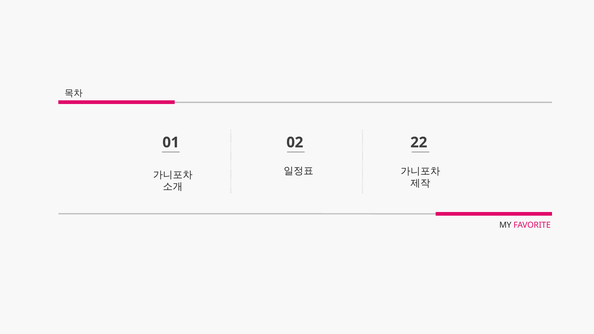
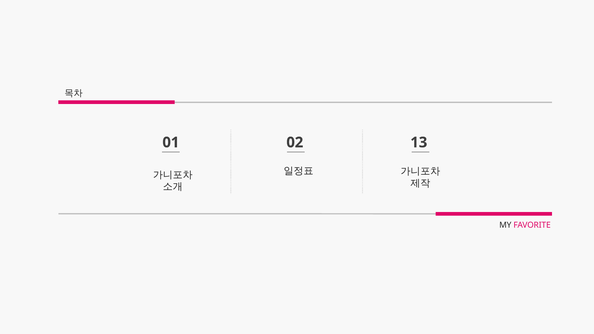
22: 22 -> 13
